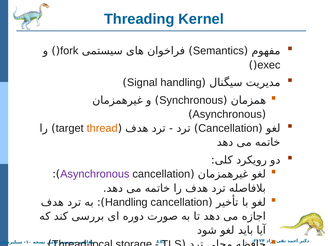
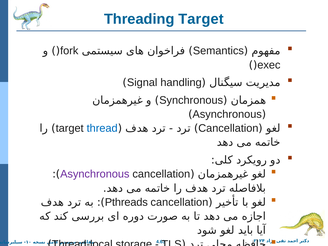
Threading Kernel: Kernel -> Target
thread colour: orange -> blue
Handling at (126, 202): Handling -> Pthreads
